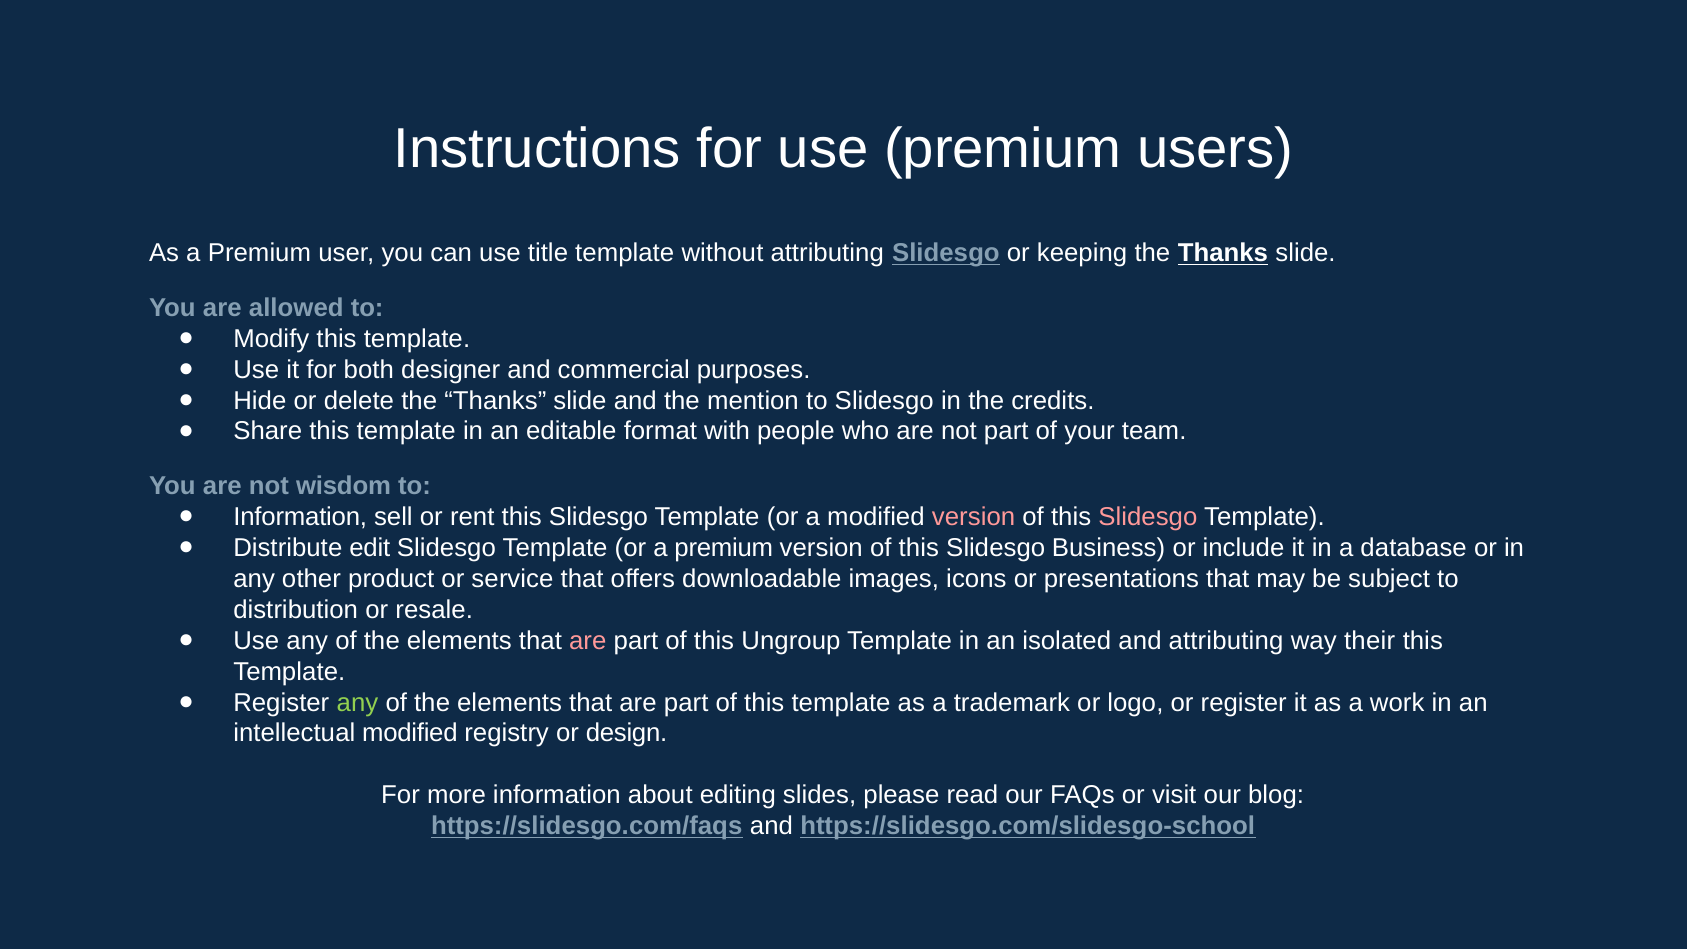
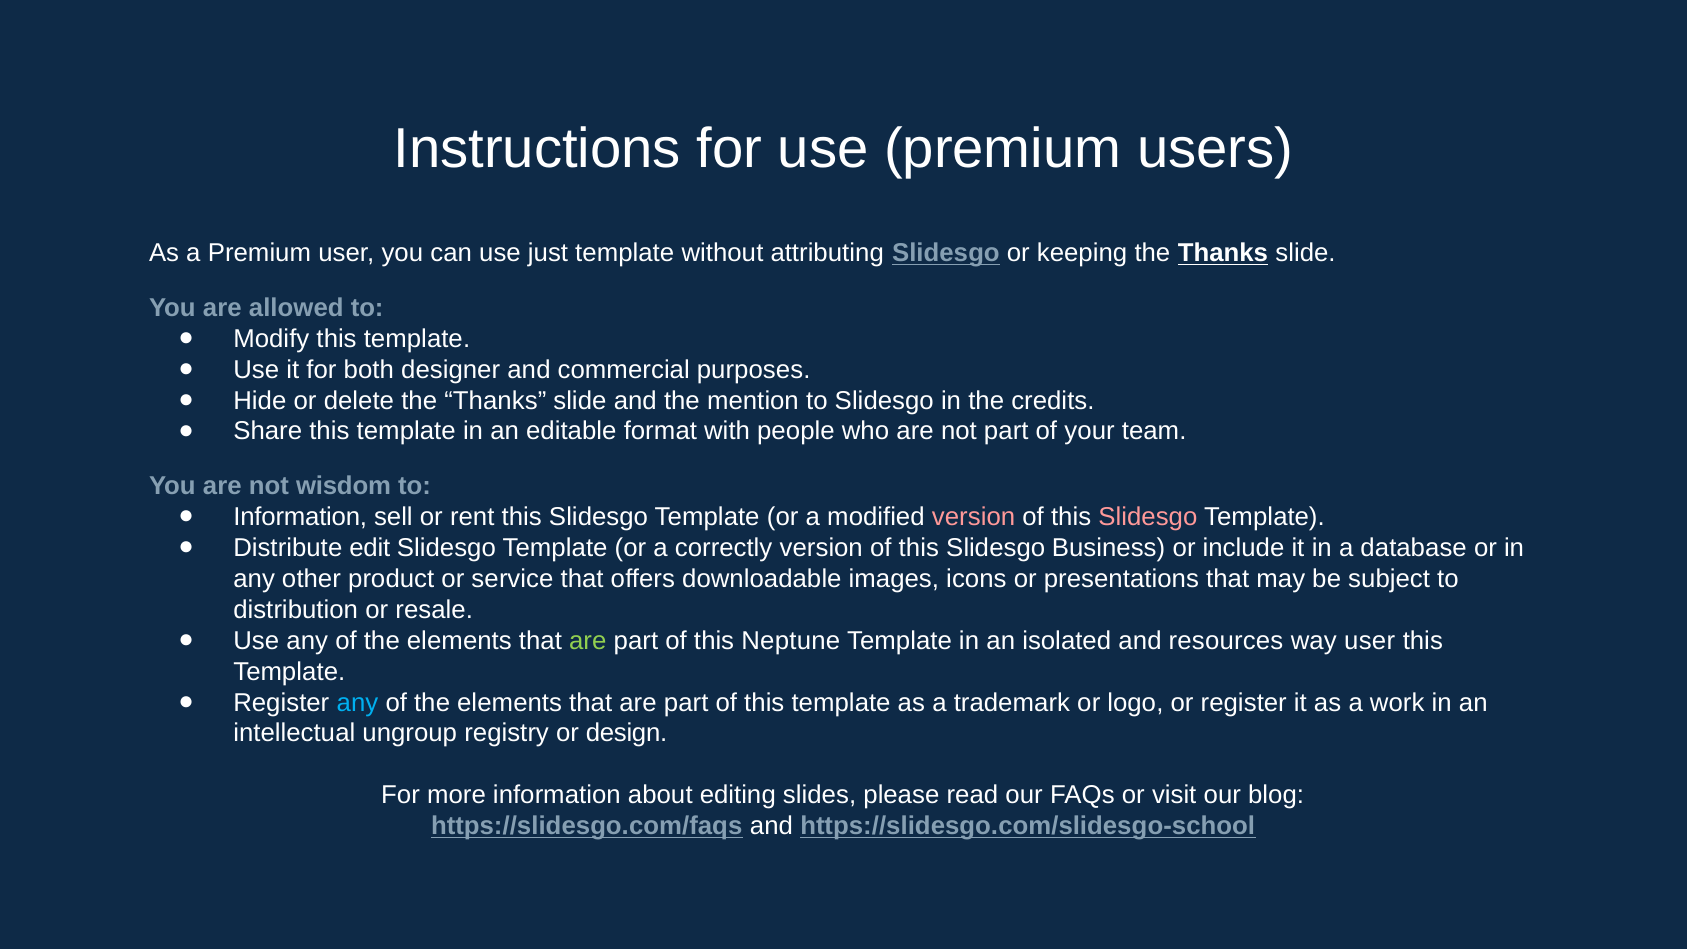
title: title -> just
or a premium: premium -> correctly
are at (588, 641) colour: pink -> light green
Ungroup: Ungroup -> Neptune
and attributing: attributing -> resources
way their: their -> user
any at (357, 702) colour: light green -> light blue
intellectual modified: modified -> ungroup
